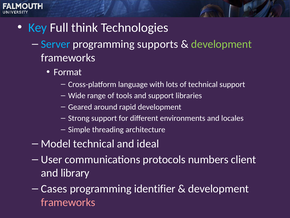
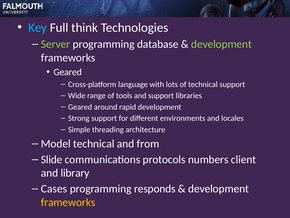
Server colour: light blue -> light green
supports: supports -> database
Format at (68, 72): Format -> Geared
ideal: ideal -> from
User: User -> Slide
identifier: identifier -> responds
frameworks at (68, 202) colour: pink -> yellow
